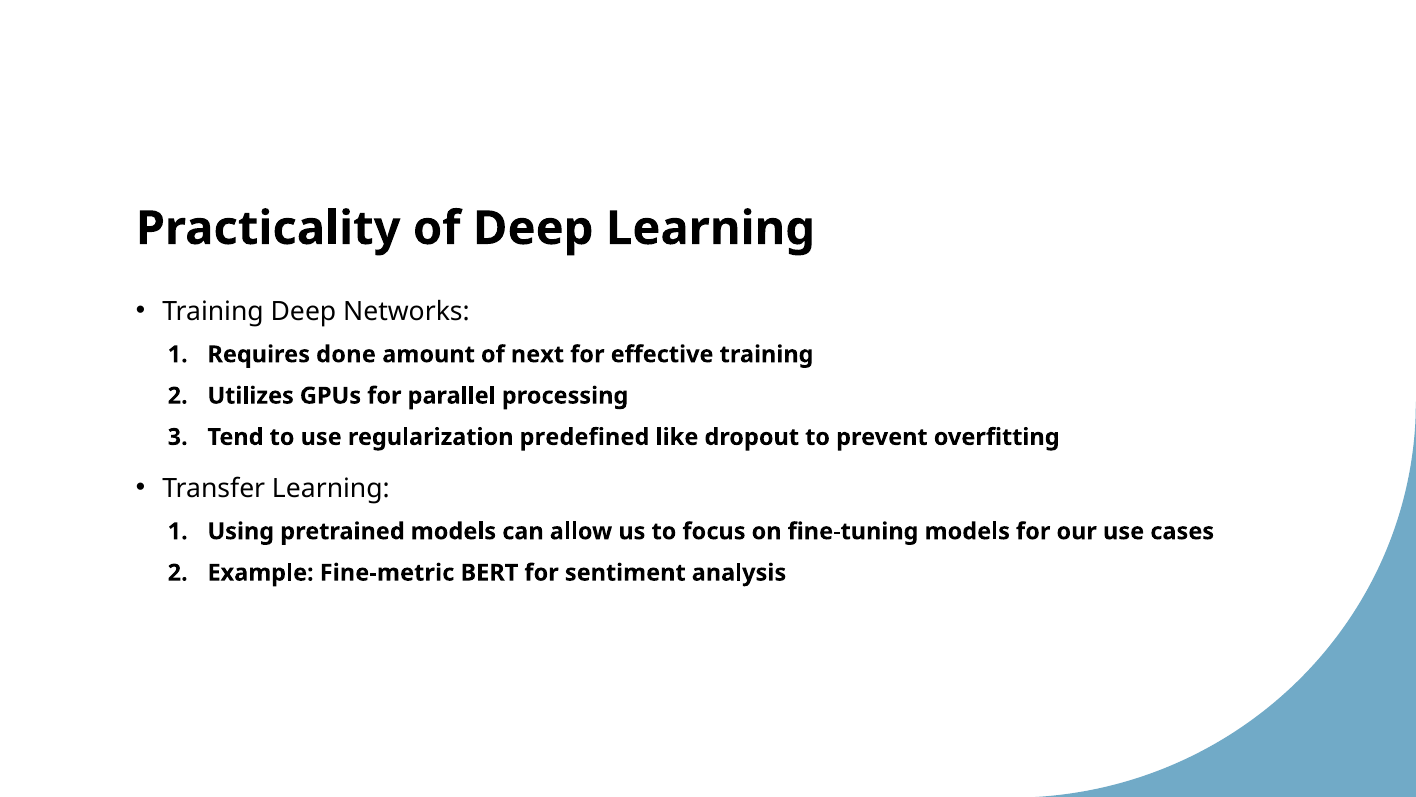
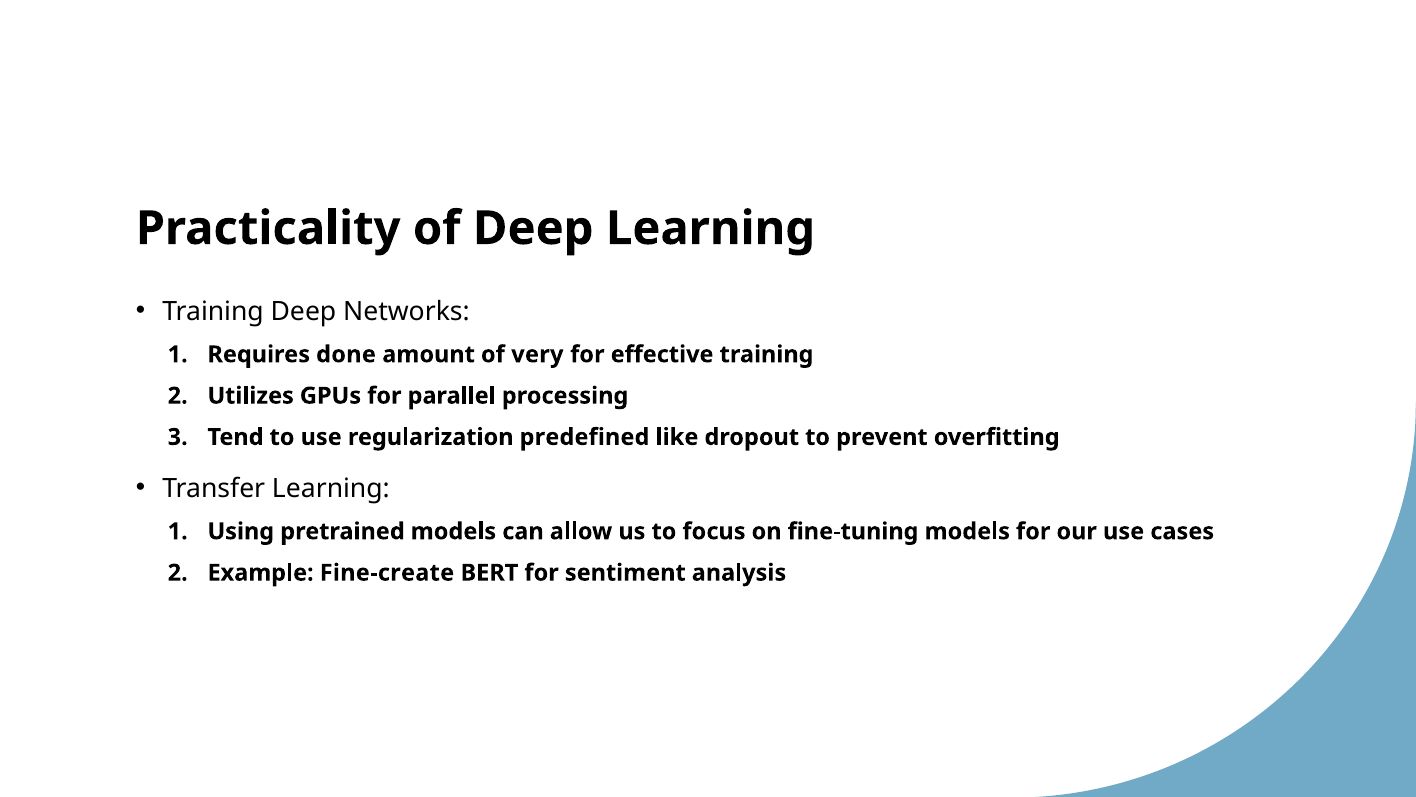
next: next -> very
Fine-metric: Fine-metric -> Fine-create
